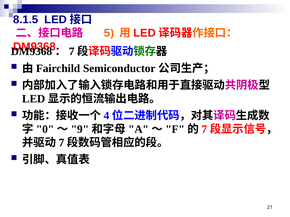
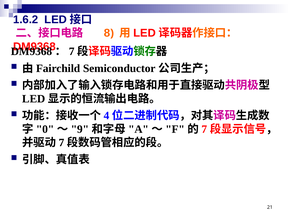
8.1.5: 8.1.5 -> 1.6.2
5: 5 -> 8
